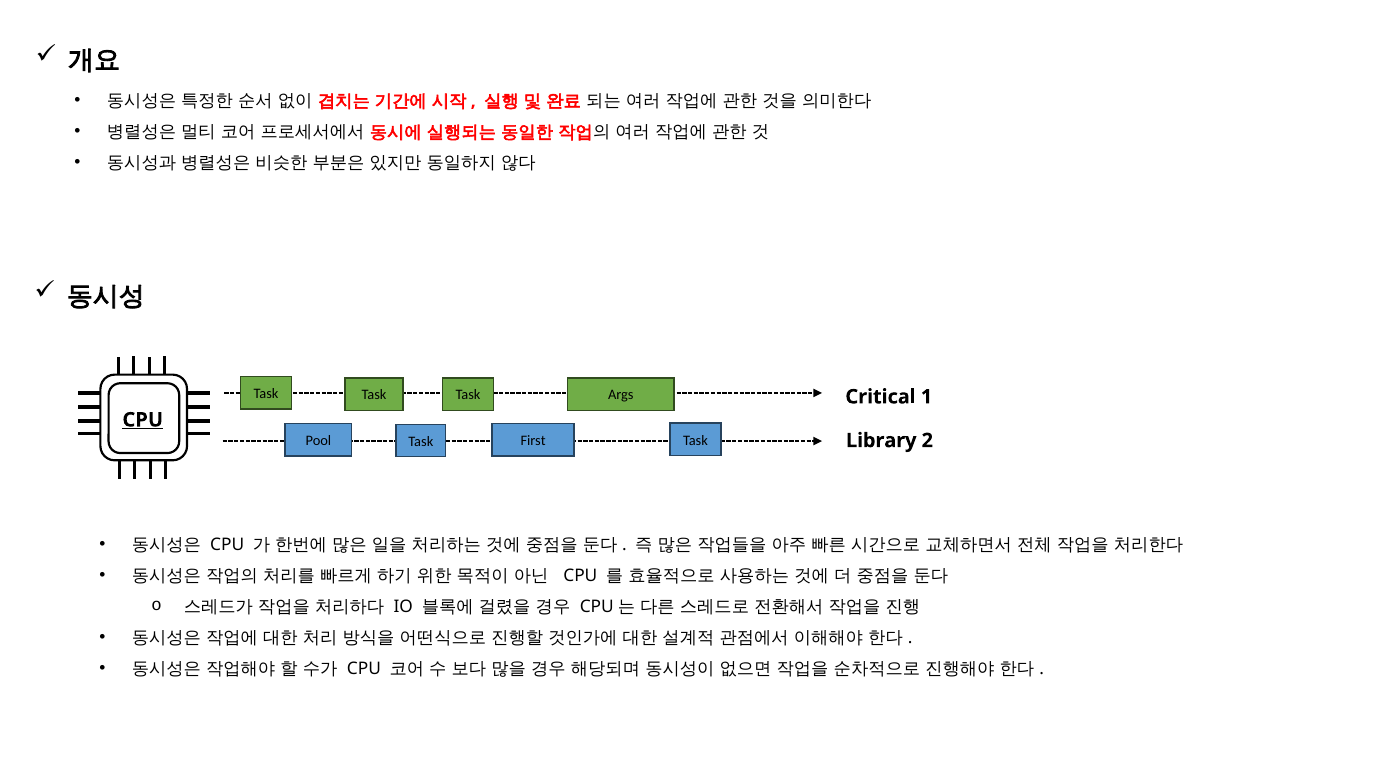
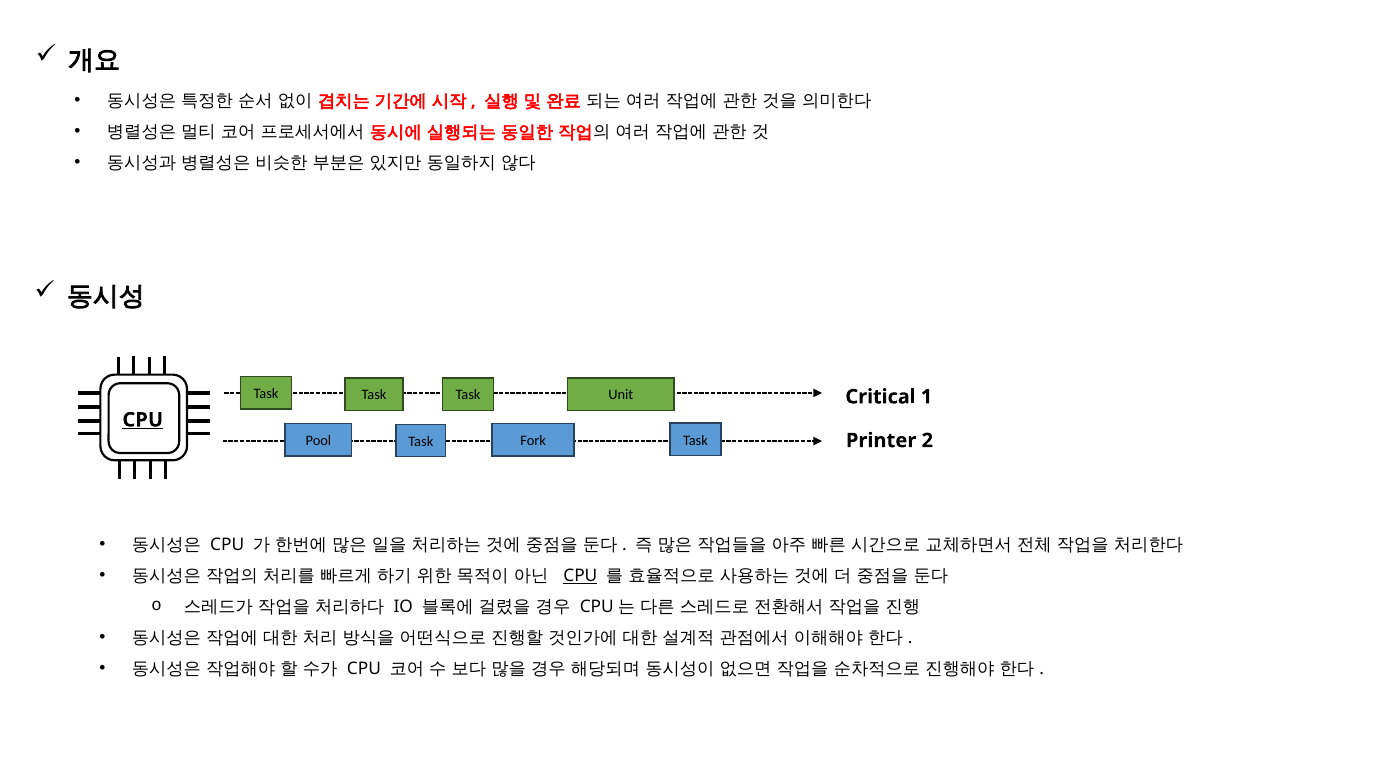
Args: Args -> Unit
First: First -> Fork
Library: Library -> Printer
CPU at (580, 576) underline: none -> present
